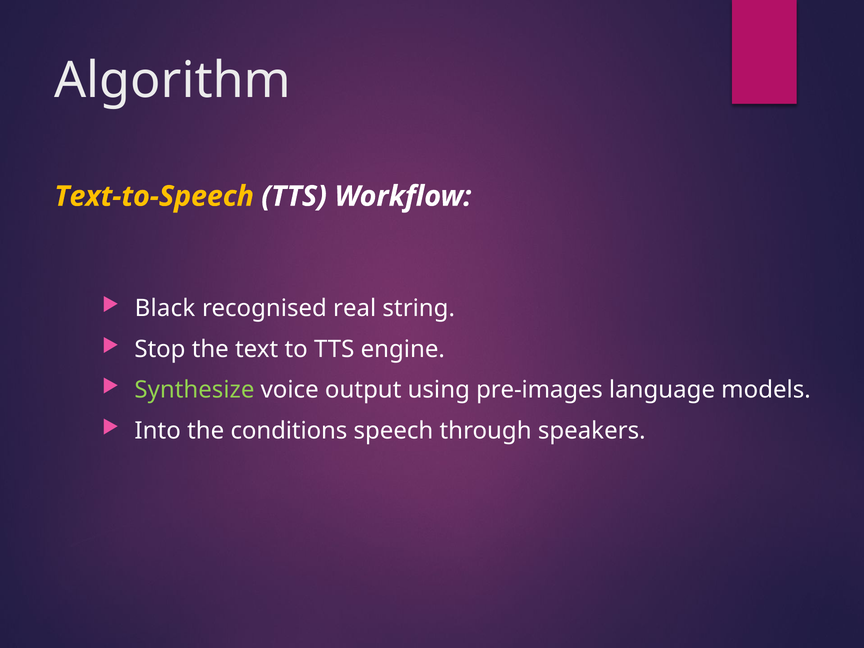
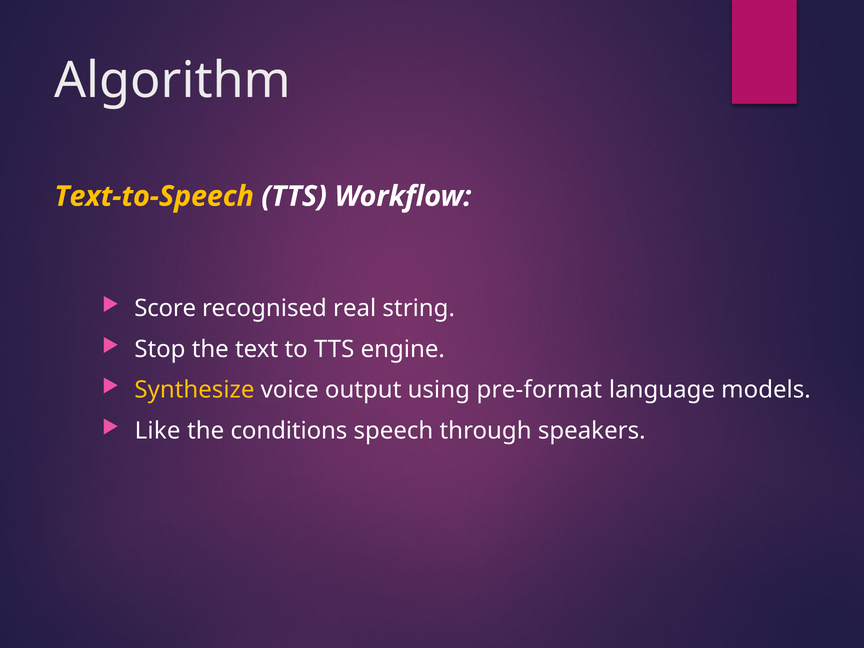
Black: Black -> Score
Synthesize colour: light green -> yellow
pre-images: pre-images -> pre-format
Into: Into -> Like
